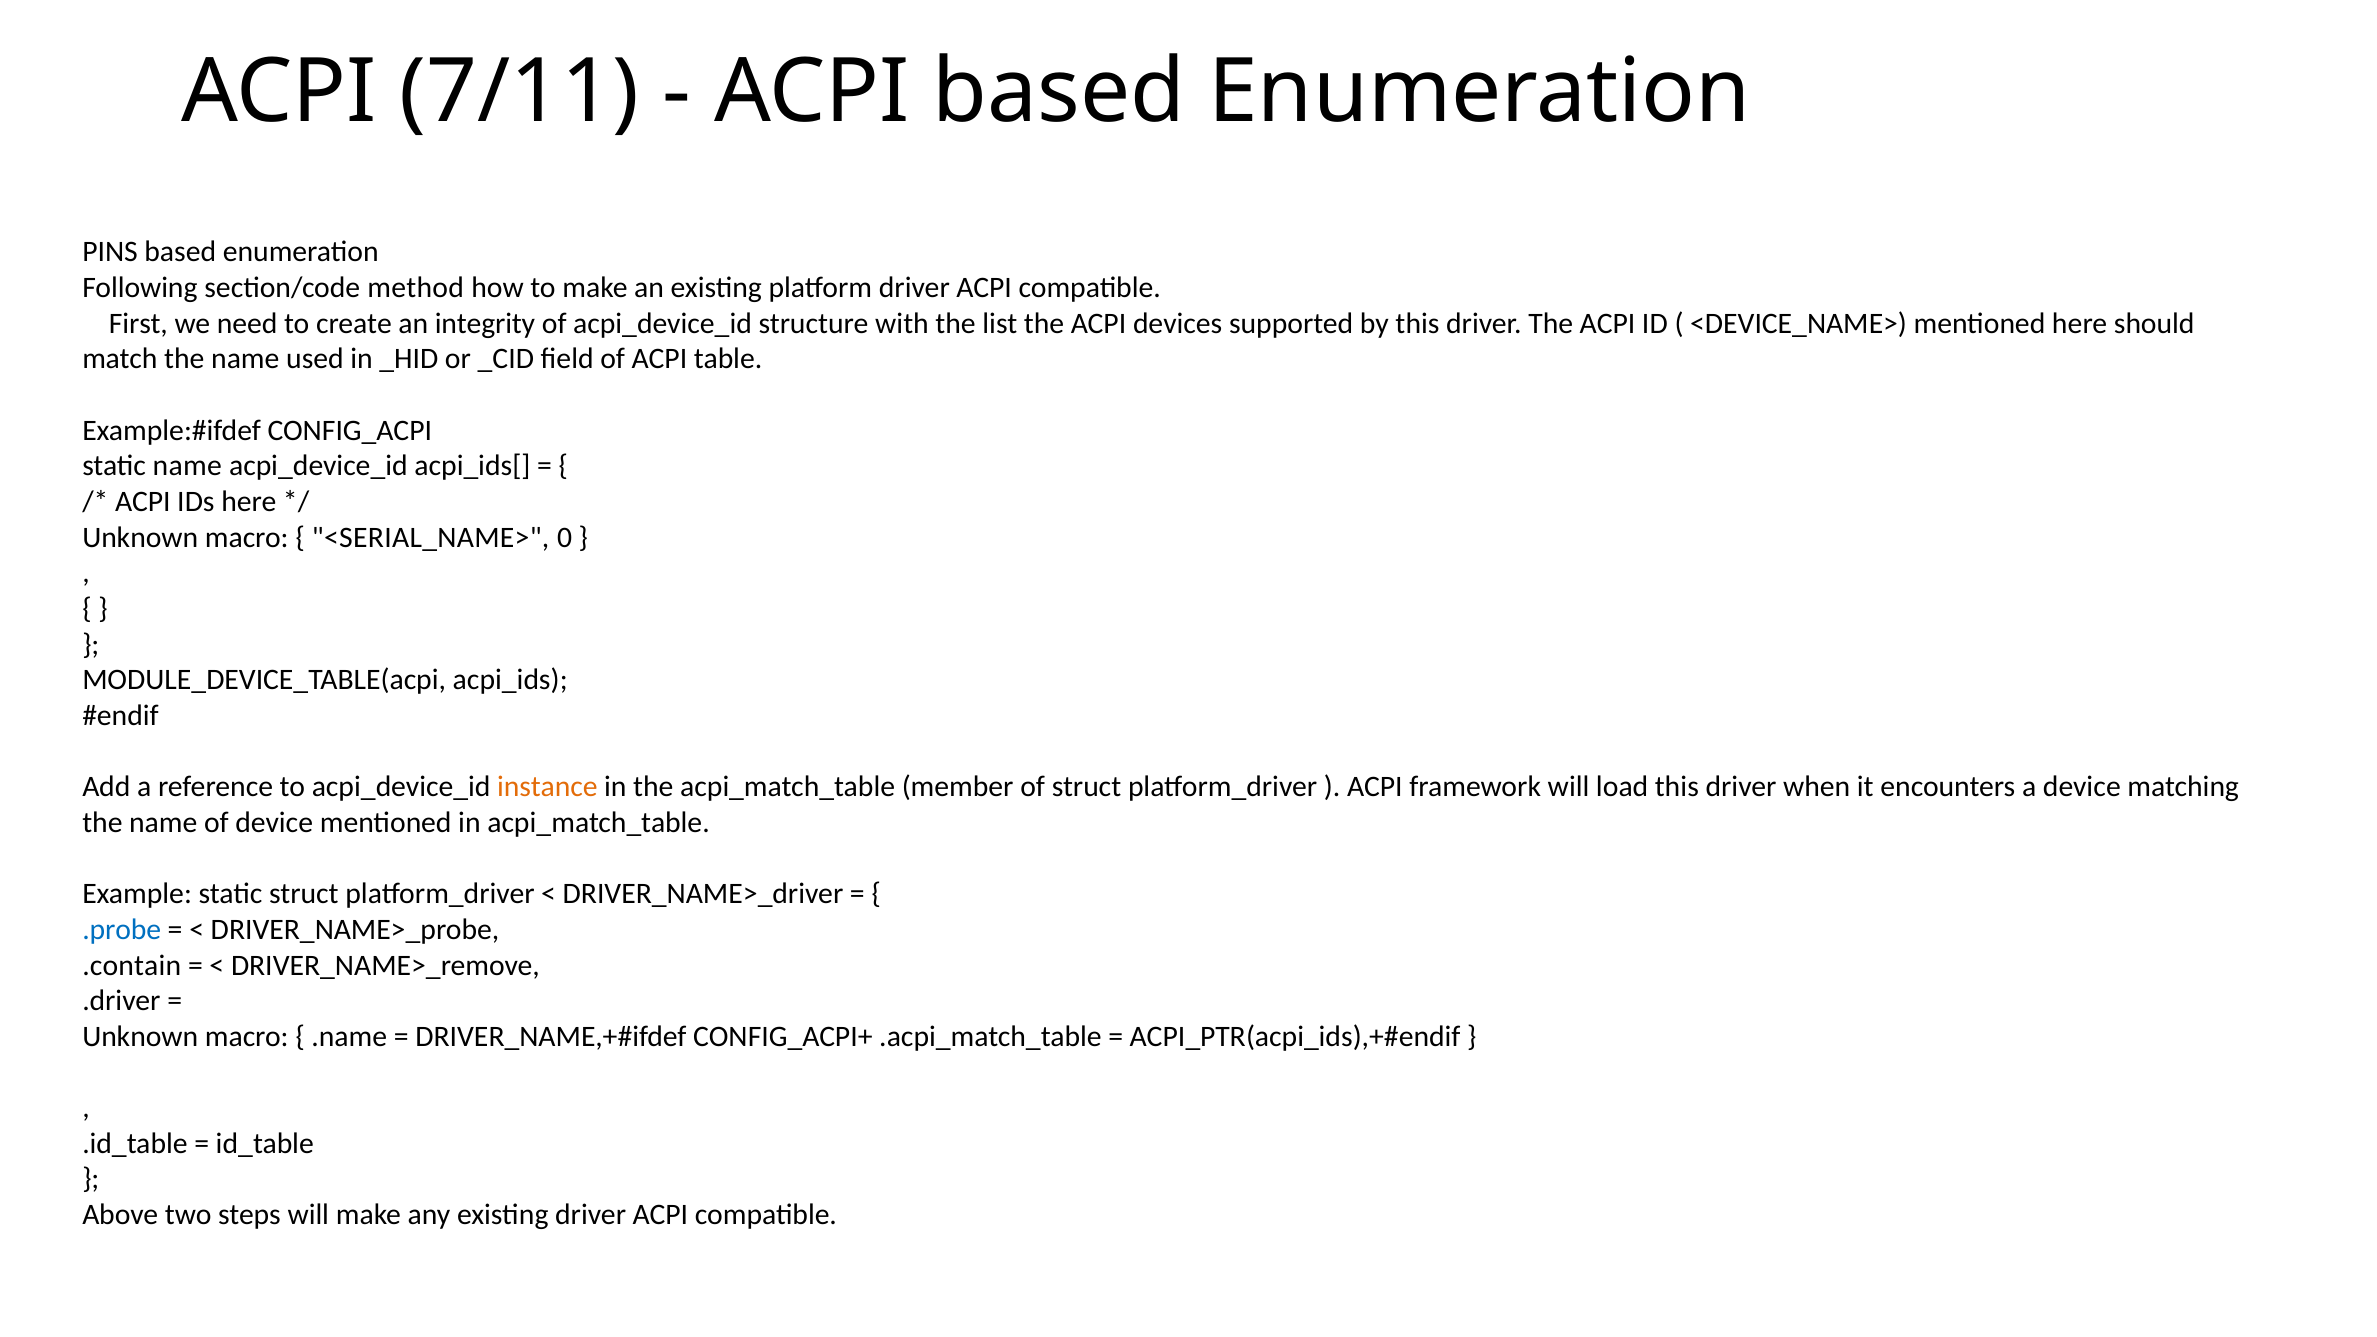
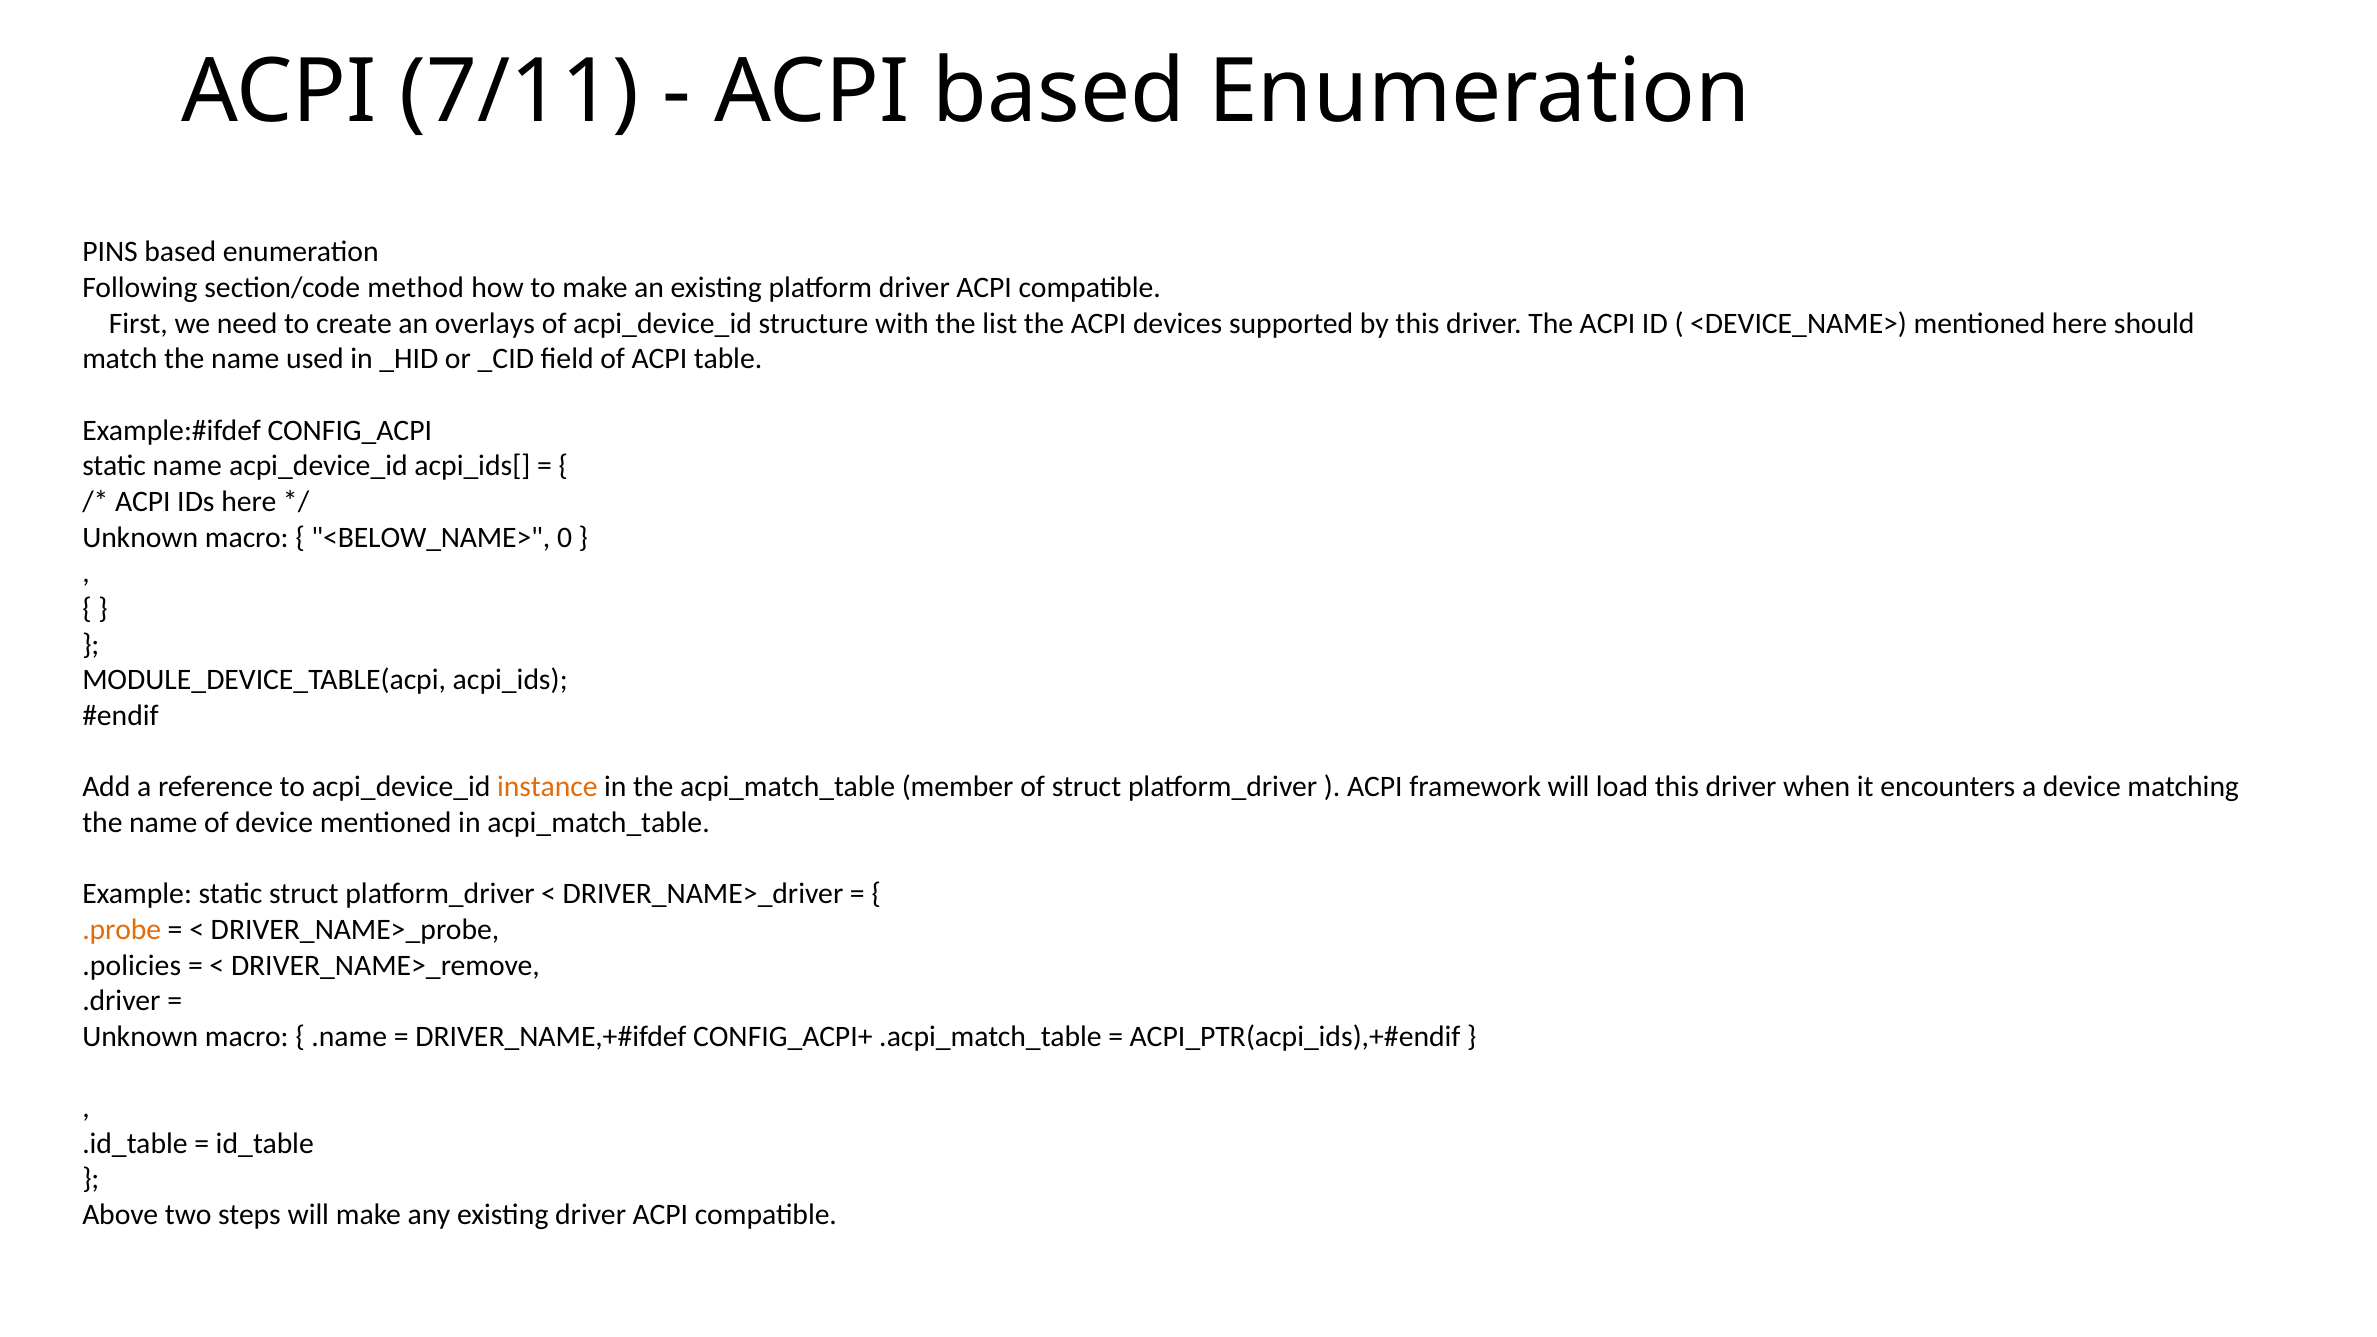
integrity: integrity -> overlays
<SERIAL_NAME>: <SERIAL_NAME> -> <BELOW_NAME>
.probe colour: blue -> orange
.contain: .contain -> .policies
